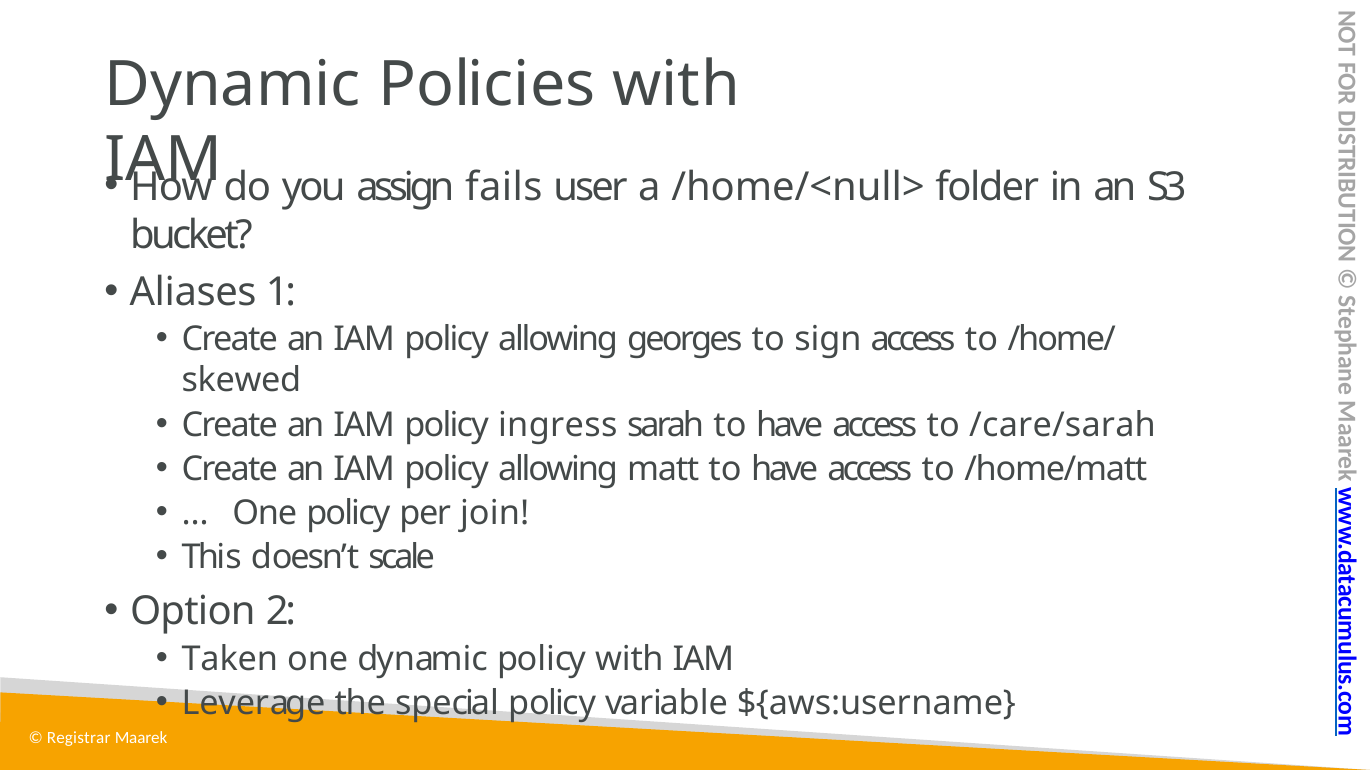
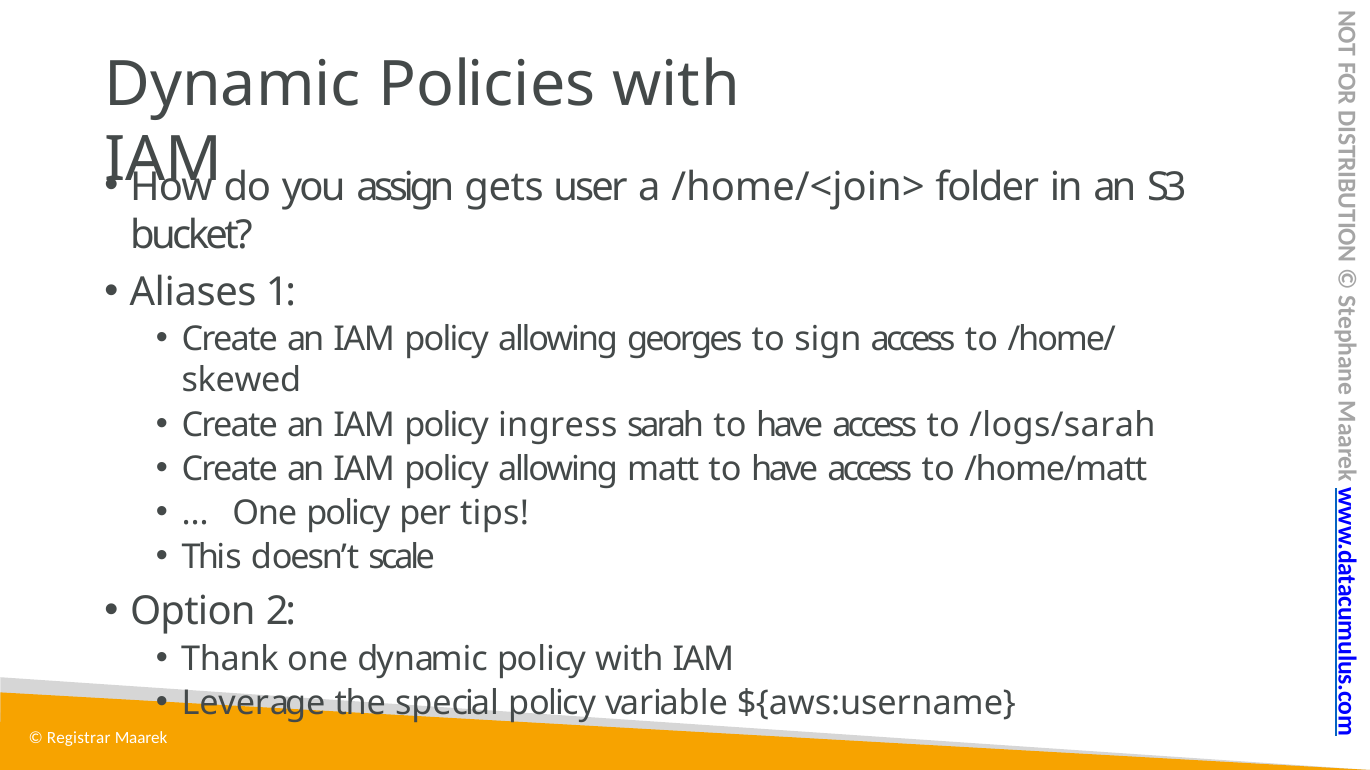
fails: fails -> gets
/home/<null>: /home/<null> -> /home/<join>
/care/sarah: /care/sarah -> /logs/sarah
join: join -> tips
Taken: Taken -> Thank
